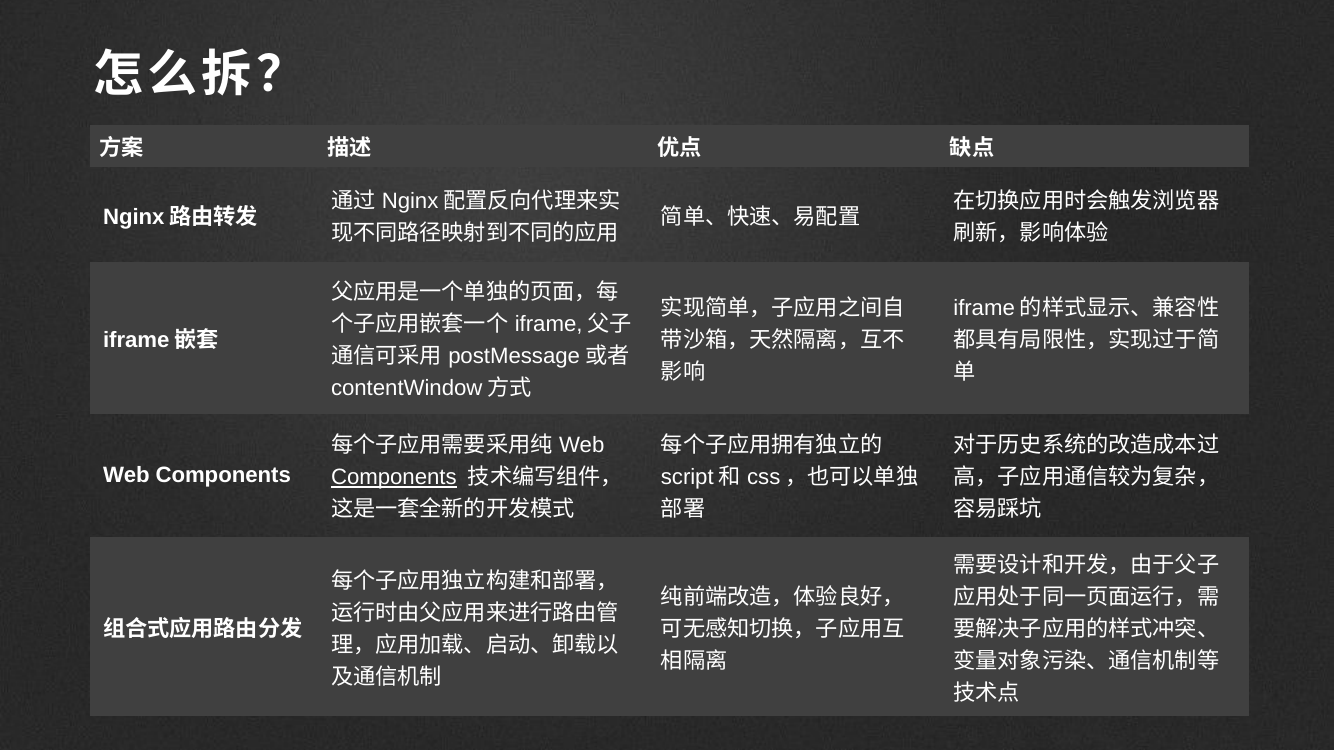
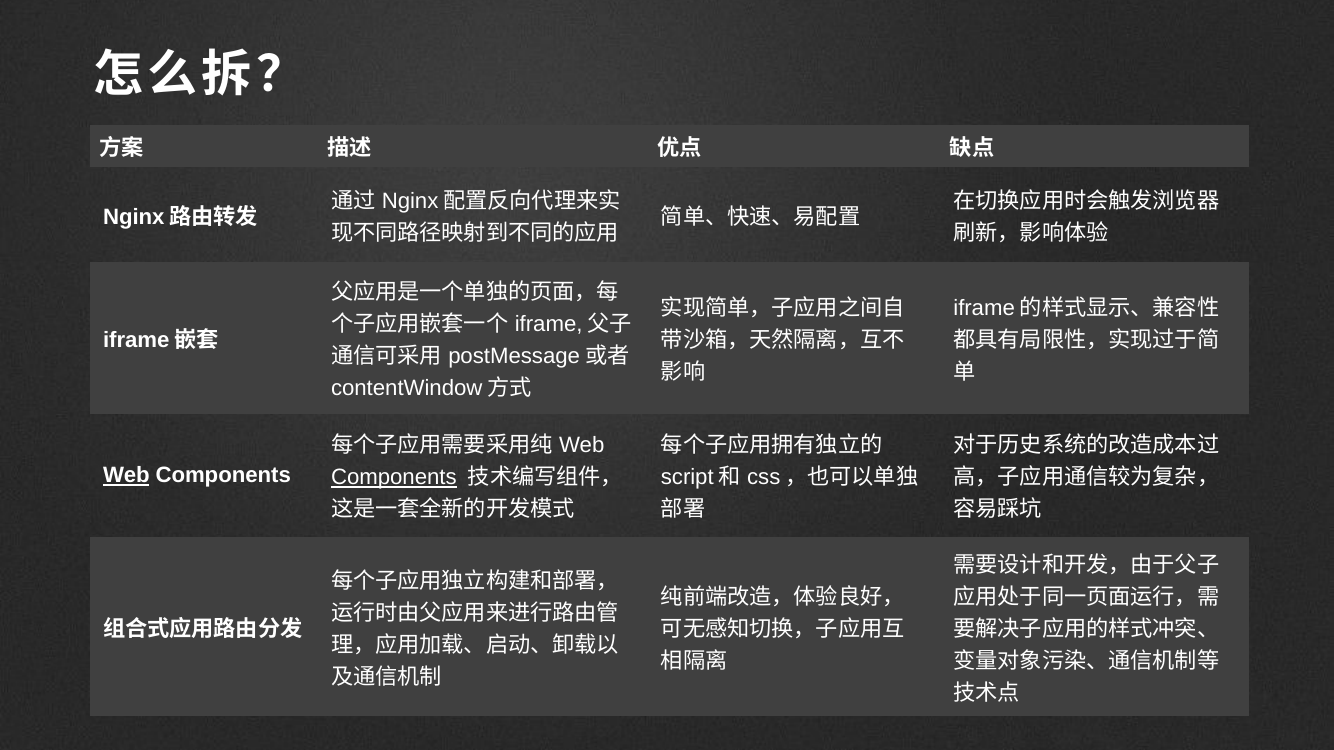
Web at (126, 476) underline: none -> present
